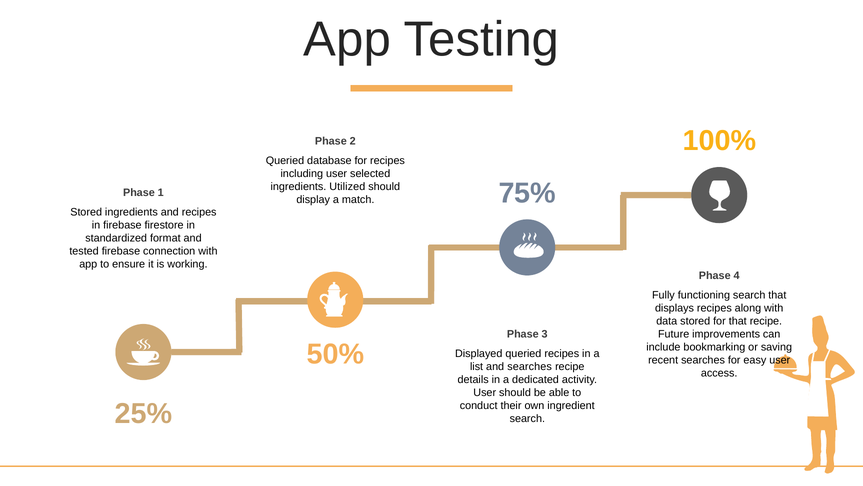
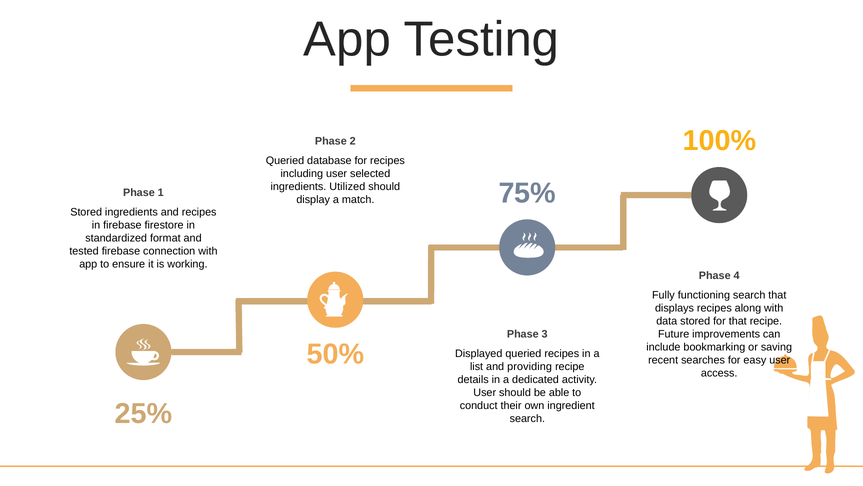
and searches: searches -> providing
